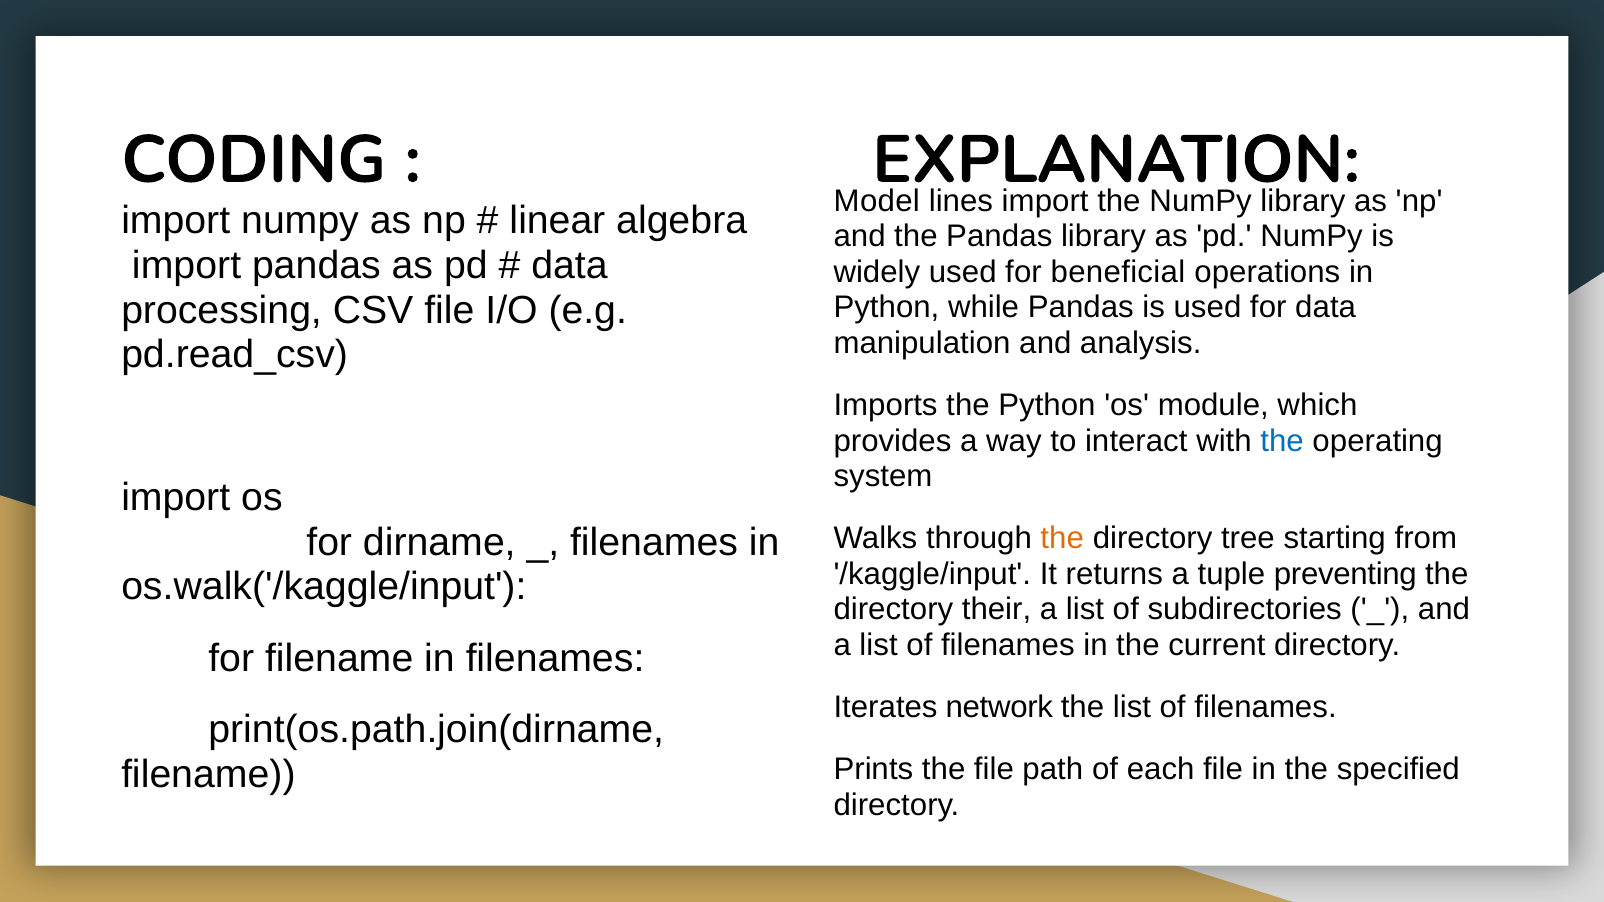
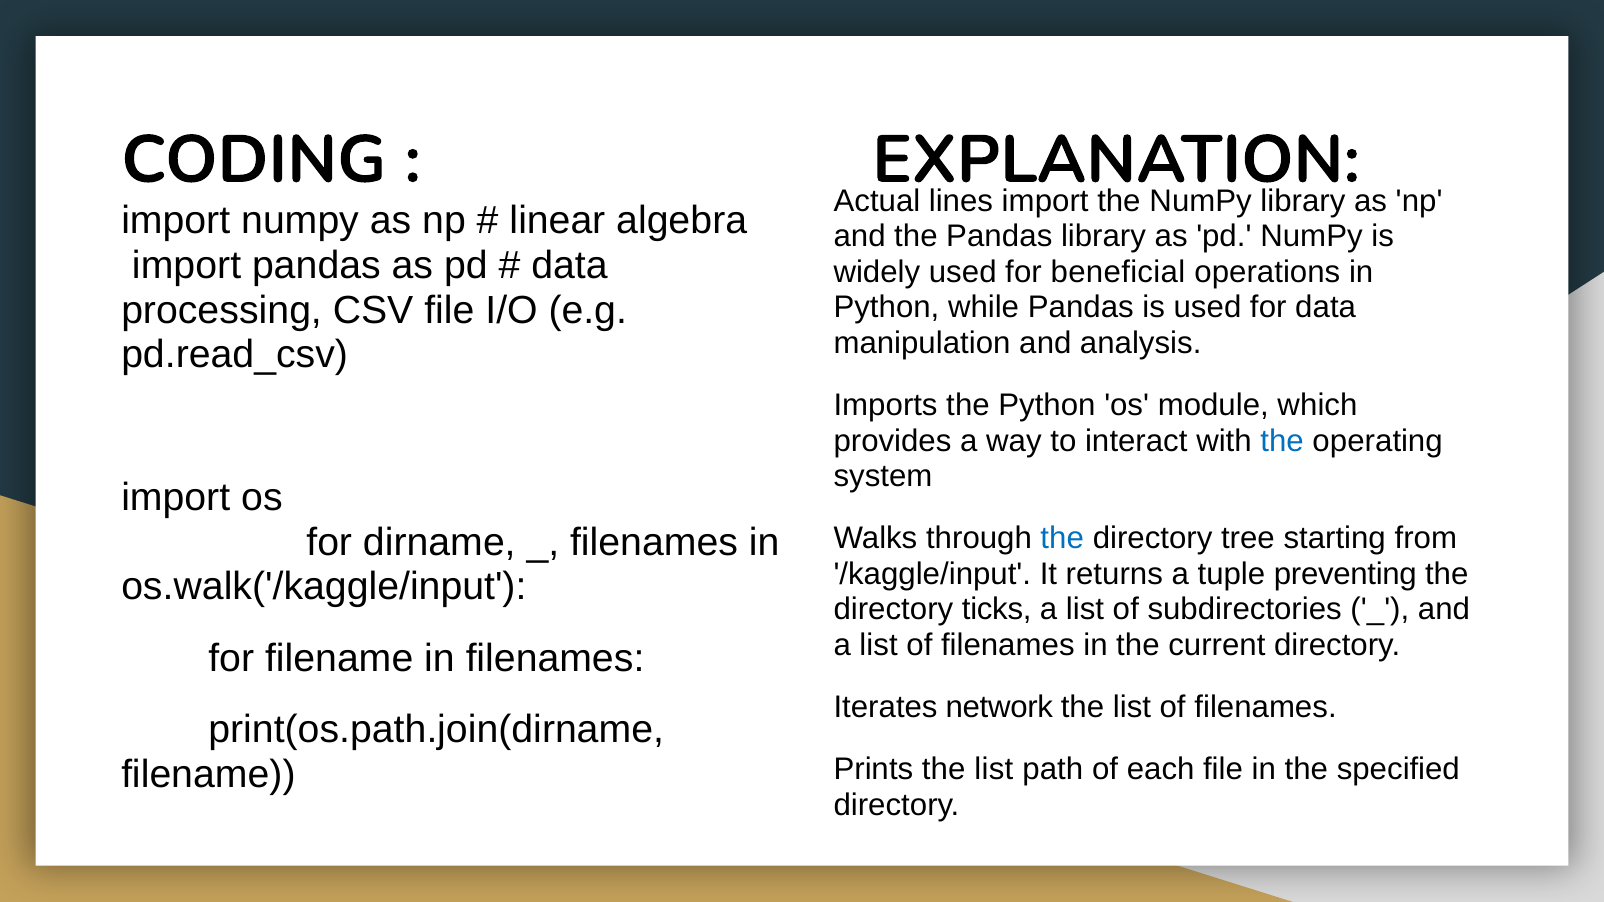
Model: Model -> Actual
the at (1062, 539) colour: orange -> blue
their: their -> ticks
Prints the file: file -> list
